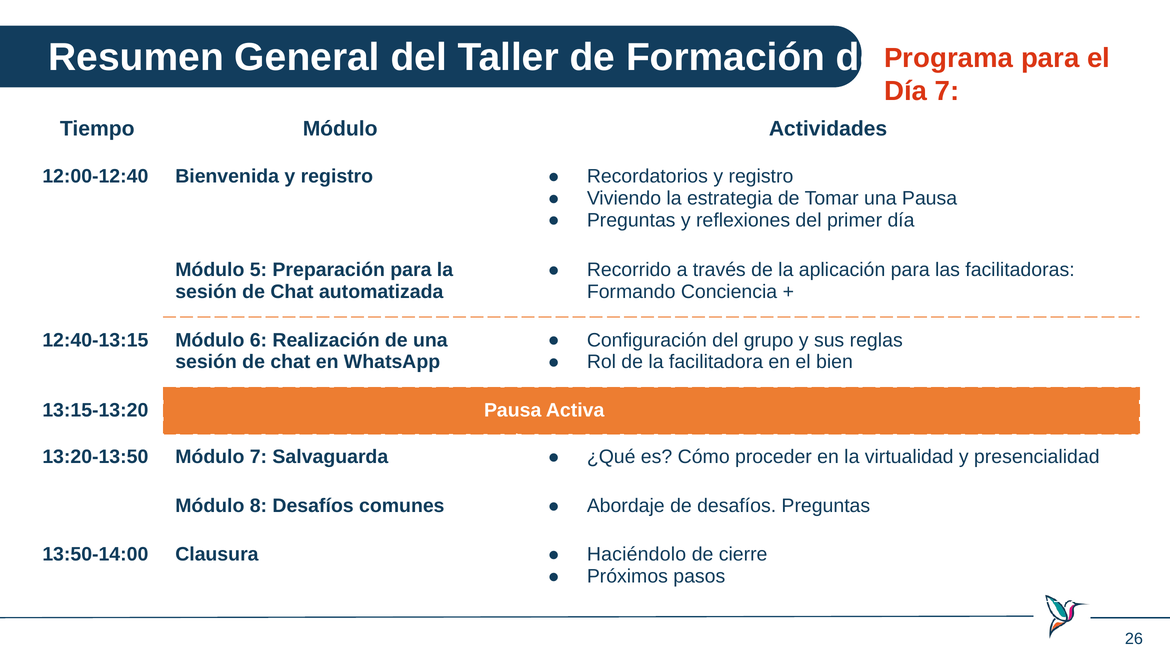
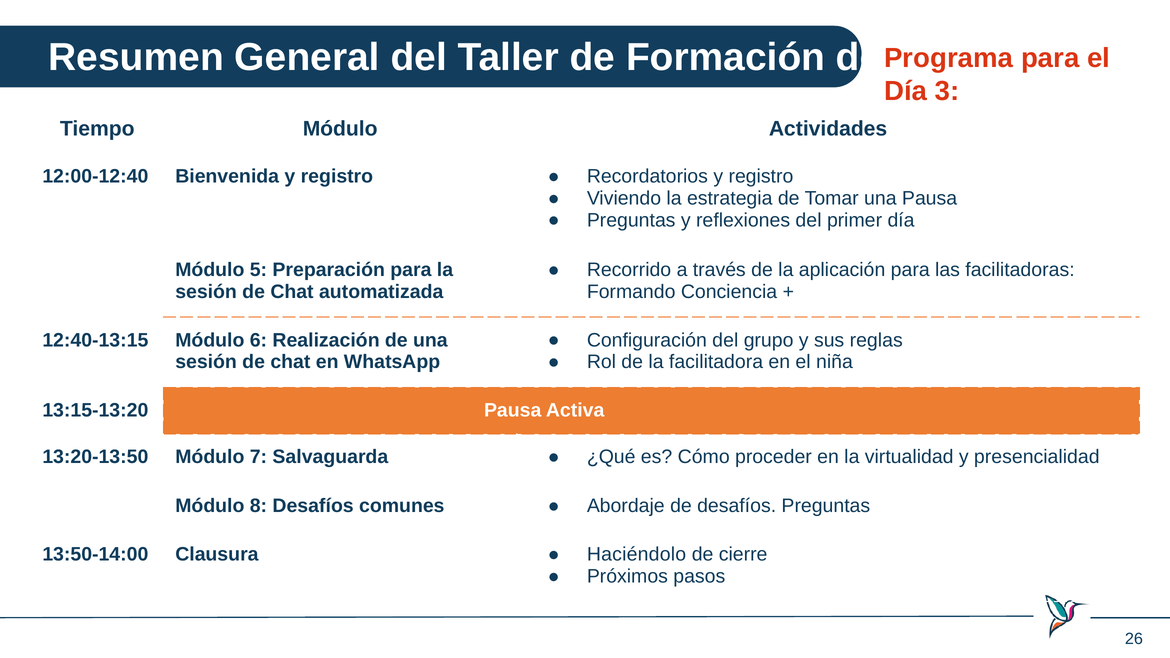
Día 7: 7 -> 3
bien: bien -> niña
